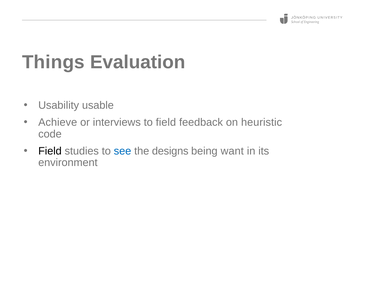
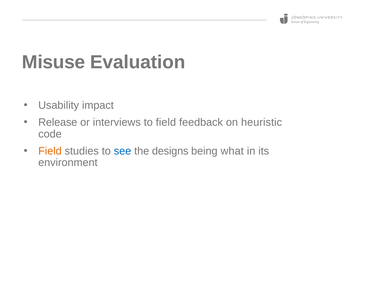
Things: Things -> Misuse
usable: usable -> impact
Achieve: Achieve -> Release
Field at (50, 151) colour: black -> orange
want: want -> what
